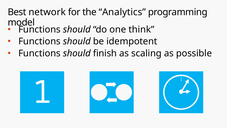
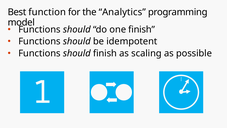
network: network -> function
one think: think -> finish
